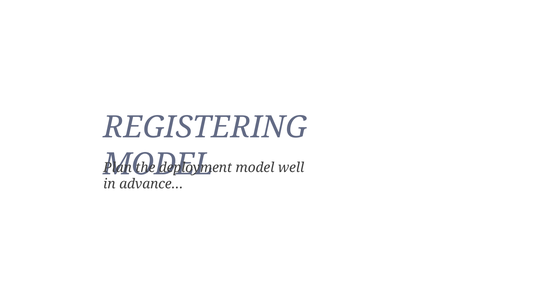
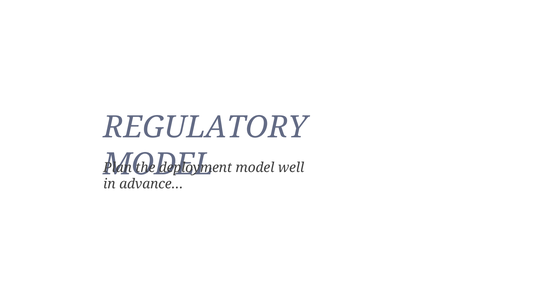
REGISTERING: REGISTERING -> REGULATORY
